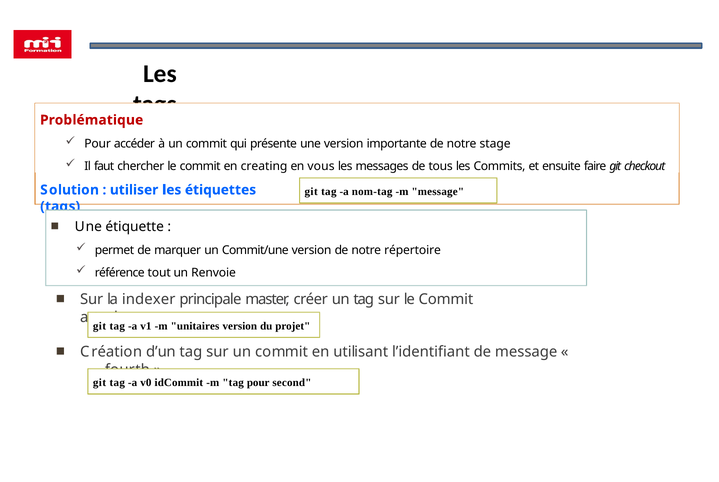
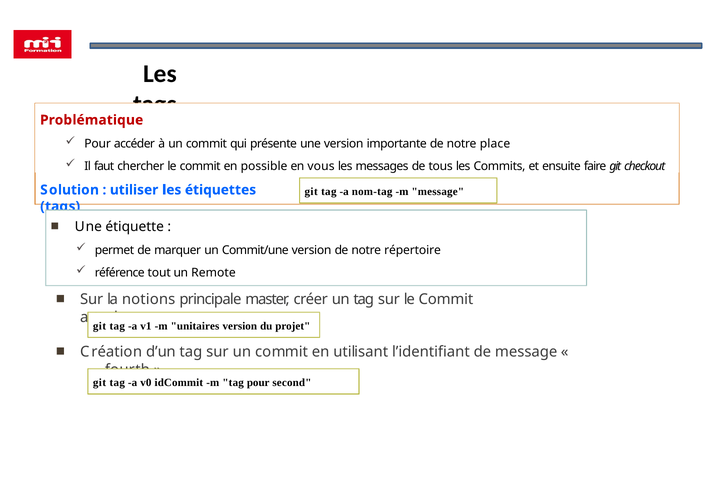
stage: stage -> place
creating: creating -> possible
Renvoie: Renvoie -> Remote
indexer: indexer -> notions
